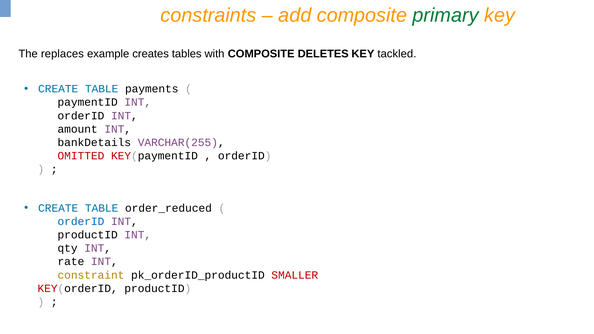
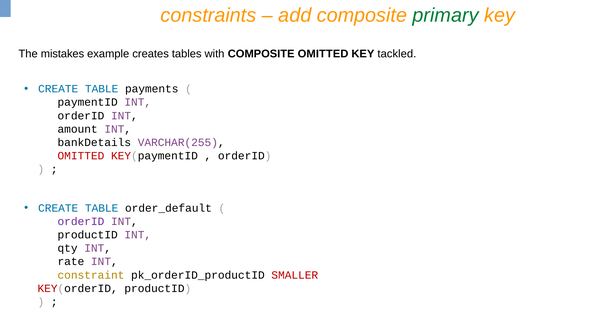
replaces: replaces -> mistakes
COMPOSITE DELETES: DELETES -> OMITTED
order_reduced: order_reduced -> order_default
orderID at (81, 222) colour: blue -> purple
